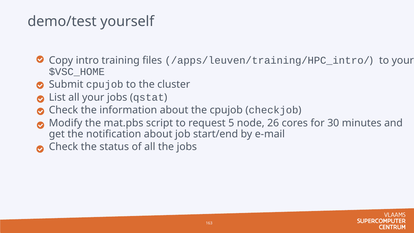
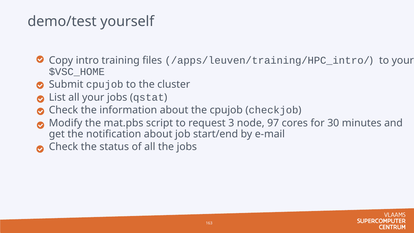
5: 5 -> 3
26: 26 -> 97
